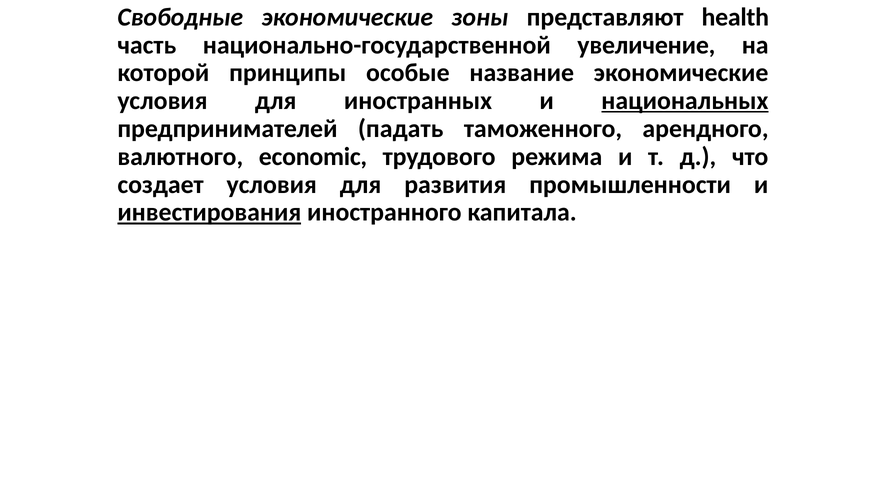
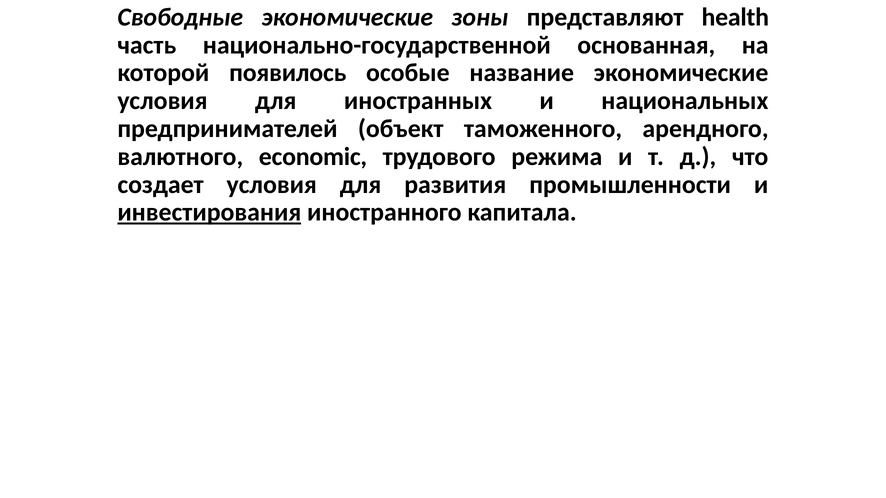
увеличение: увеличение -> основанная
принципы: принципы -> появилось
национальных underline: present -> none
падать: падать -> объект
